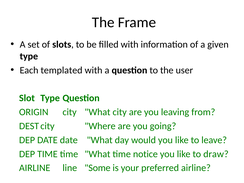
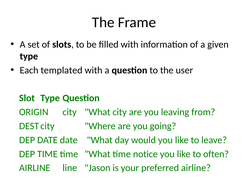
draw: draw -> often
Some: Some -> Jason
